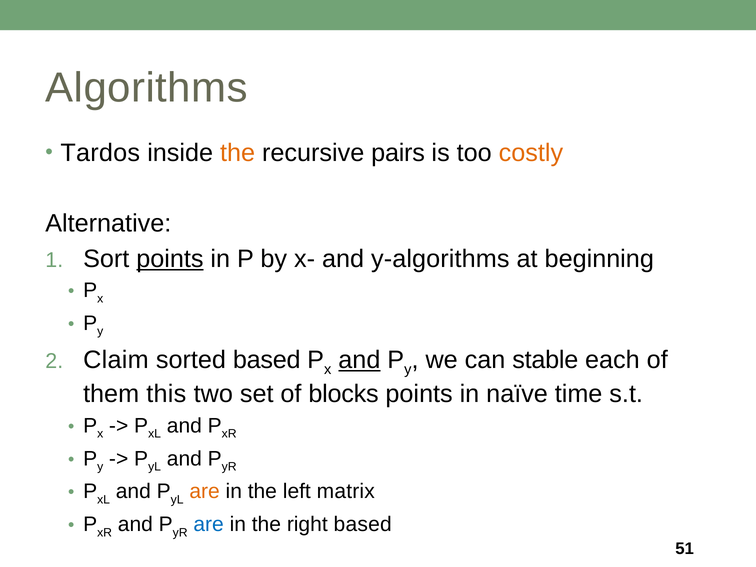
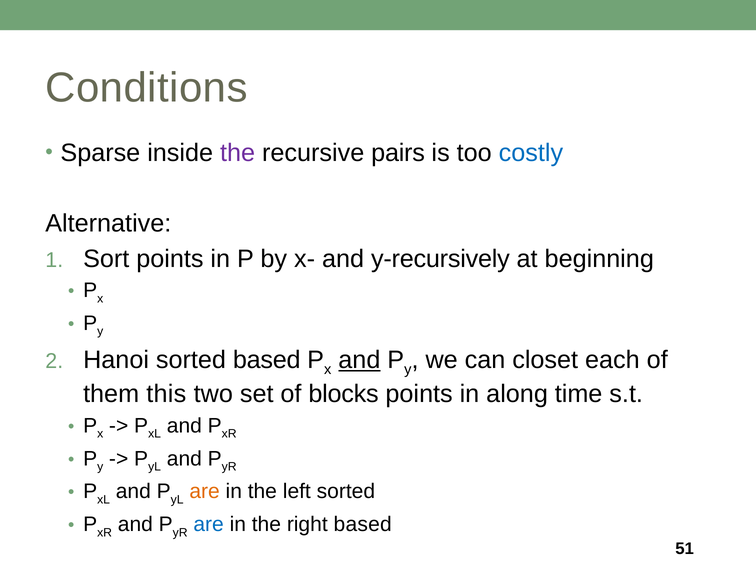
Algorithms: Algorithms -> Conditions
Tardos: Tardos -> Sparse
the at (238, 153) colour: orange -> purple
costly colour: orange -> blue
points at (170, 259) underline: present -> none
y-algorithms: y-algorithms -> y-recursively
Claim: Claim -> Hanoi
stable: stable -> closet
naïve: naïve -> along
left matrix: matrix -> sorted
